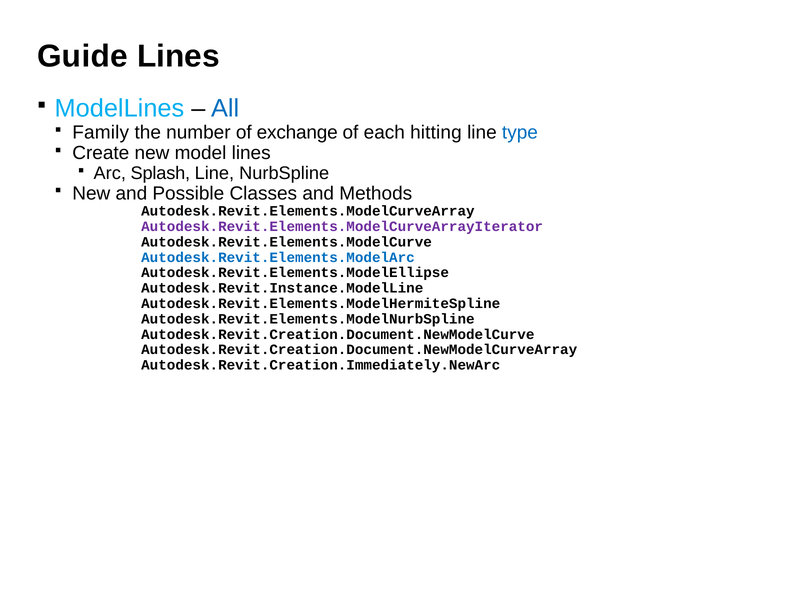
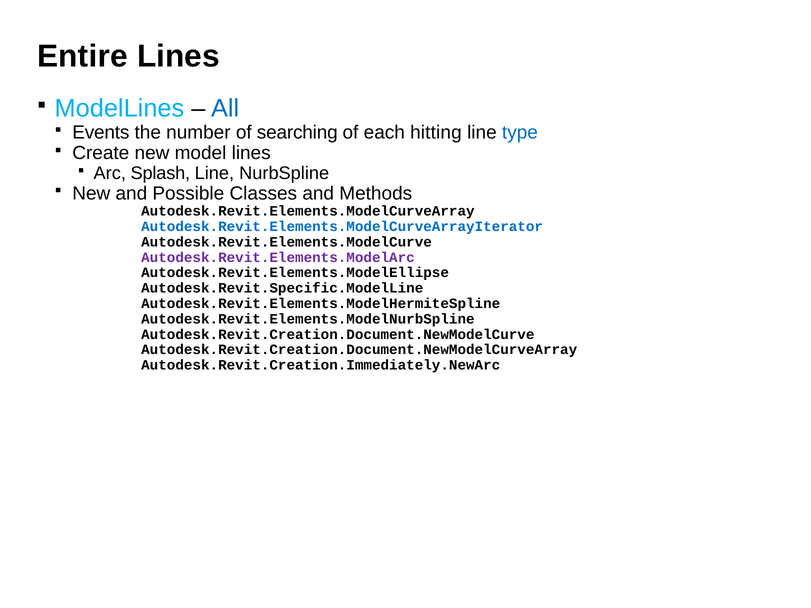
Guide: Guide -> Entire
Family: Family -> Events
exchange: exchange -> searching
Autodesk.Revit.Elements.ModelCurveArrayIterator colour: purple -> blue
Autodesk.Revit.Elements.ModelArc colour: blue -> purple
Autodesk.Revit.Instance.ModelLine: Autodesk.Revit.Instance.ModelLine -> Autodesk.Revit.Specific.ModelLine
